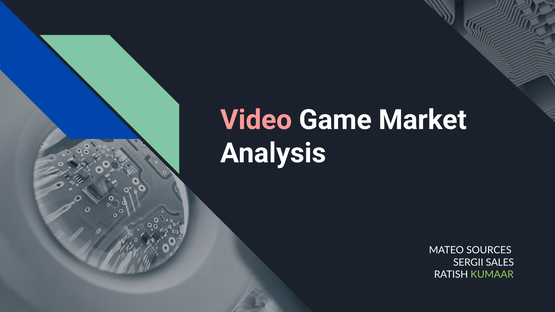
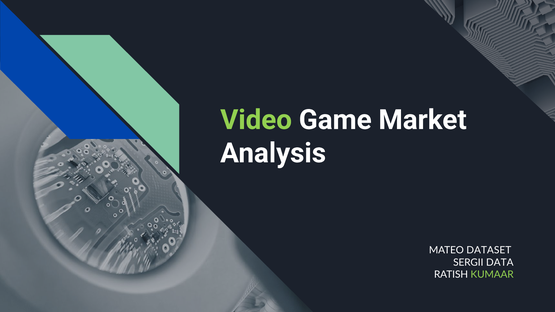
Video colour: pink -> light green
SOURCES: SOURCES -> DATASET
SALES: SALES -> DATA
